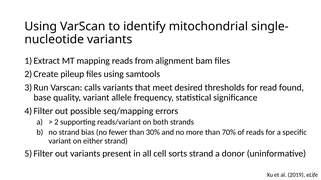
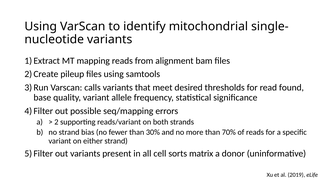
sorts strand: strand -> matrix
